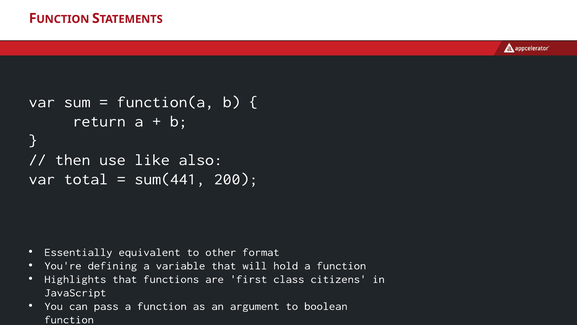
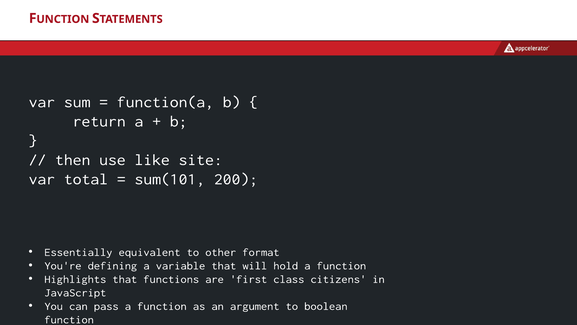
also: also -> site
sum(441: sum(441 -> sum(101
